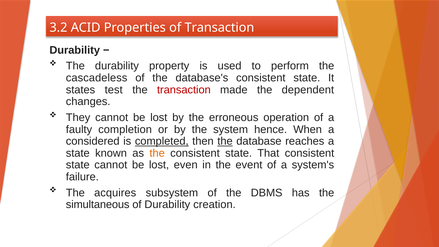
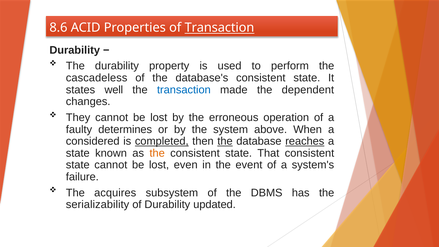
3.2: 3.2 -> 8.6
Transaction at (219, 28) underline: none -> present
test: test -> well
transaction at (184, 90) colour: red -> blue
completion: completion -> determines
hence: hence -> above
reaches underline: none -> present
simultaneous: simultaneous -> serializability
creation: creation -> updated
